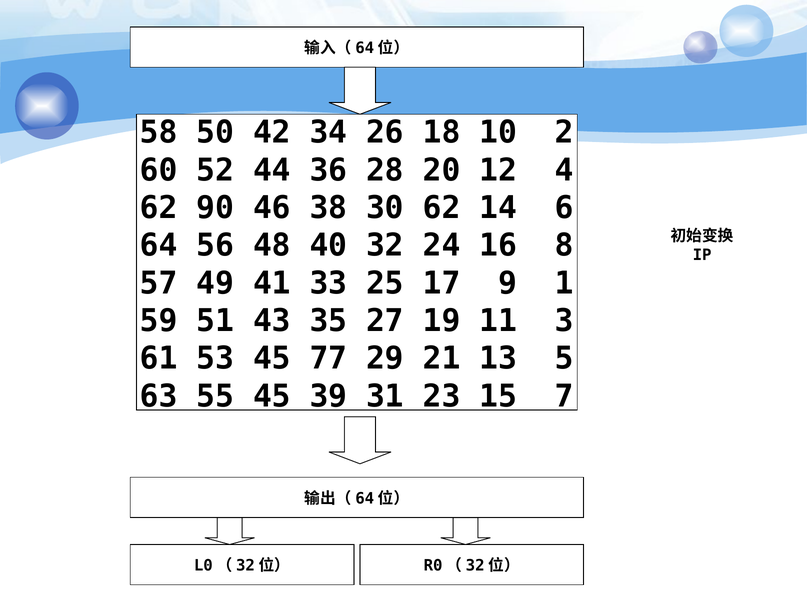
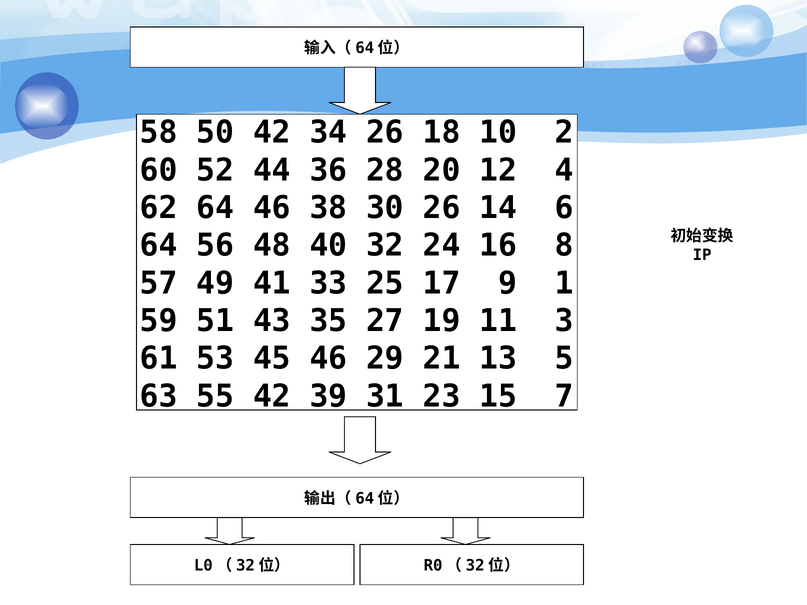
62 90: 90 -> 64
30 62: 62 -> 26
45 77: 77 -> 46
55 45: 45 -> 42
